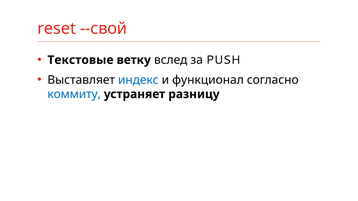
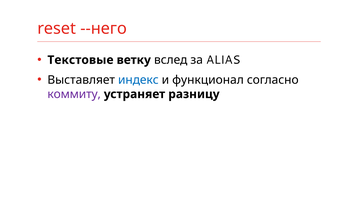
--свой: --свой -> --него
PUSH: PUSH -> ALIAS
коммиту colour: blue -> purple
